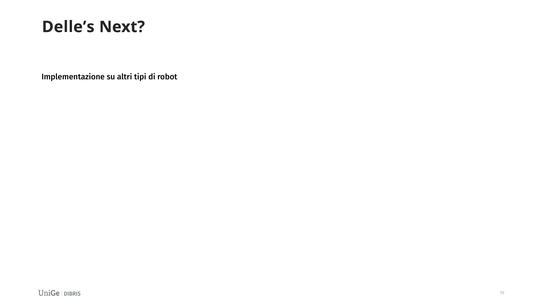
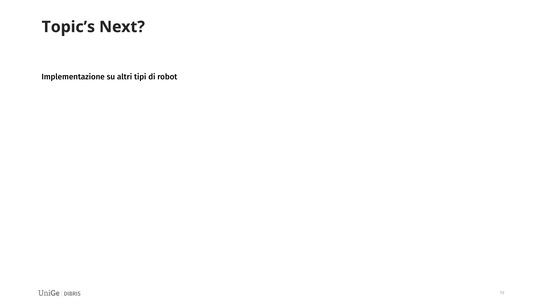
Delle’s: Delle’s -> Topic’s
